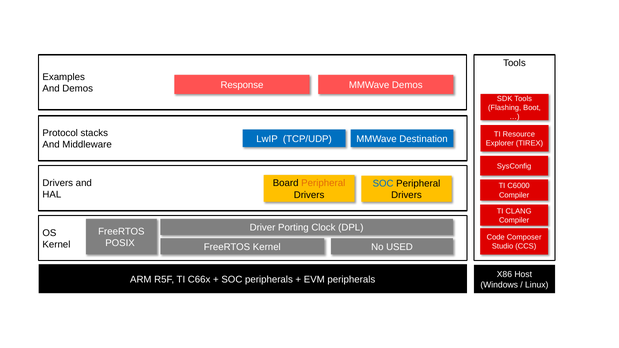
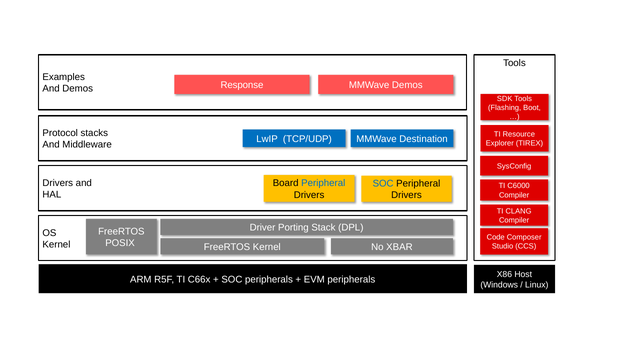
Peripheral at (323, 183) colour: orange -> blue
Clock: Clock -> Stack
USED: USED -> XBAR
